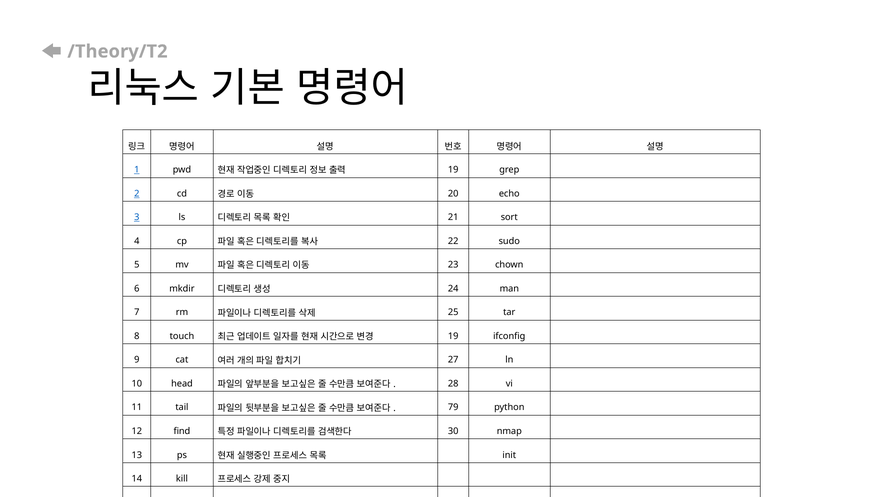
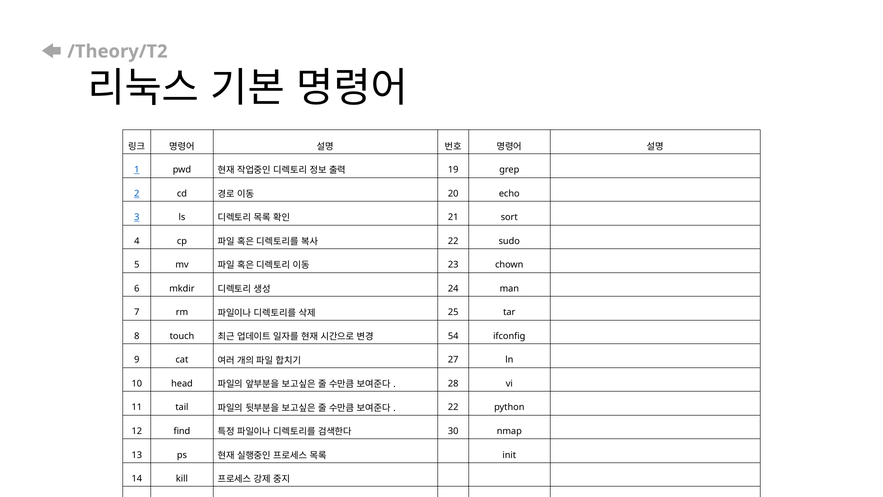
19 at (453, 336): 19 -> 54
79 at (453, 407): 79 -> 22
